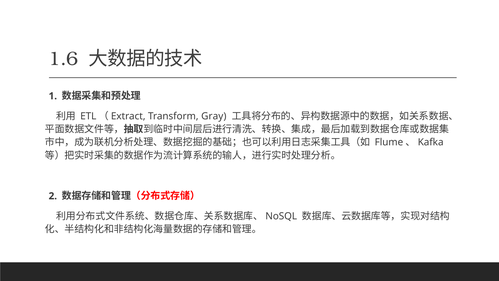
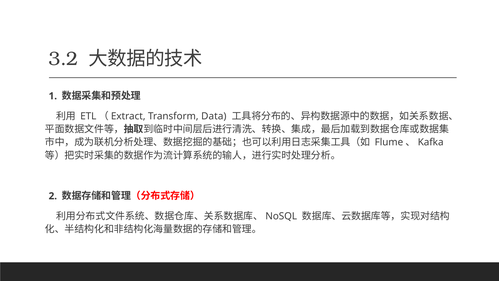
1.6: 1.6 -> 3.2
Gray: Gray -> Data
